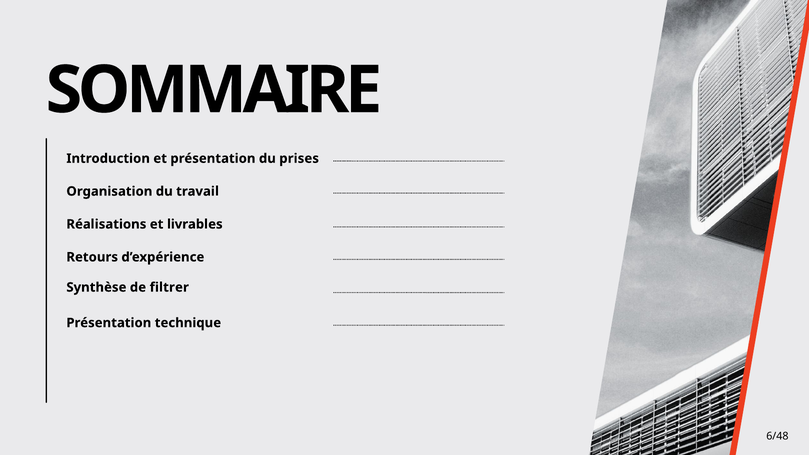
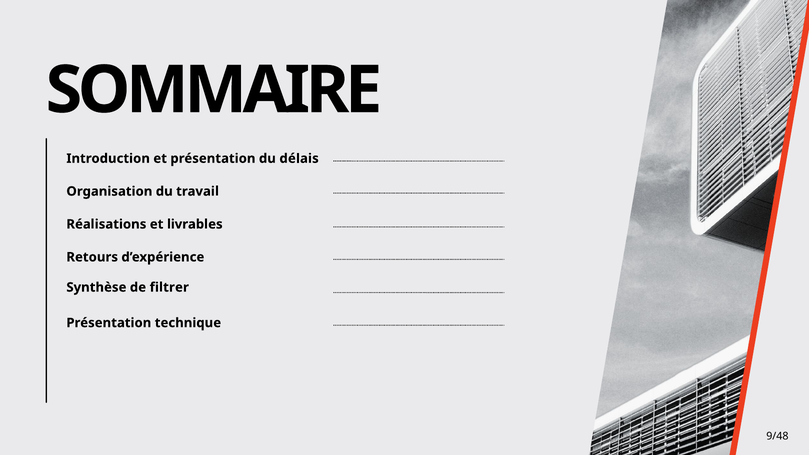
prises: prises -> délais
6/48: 6/48 -> 9/48
